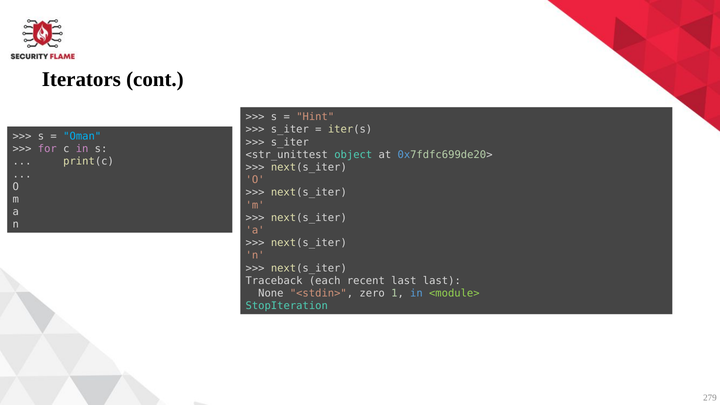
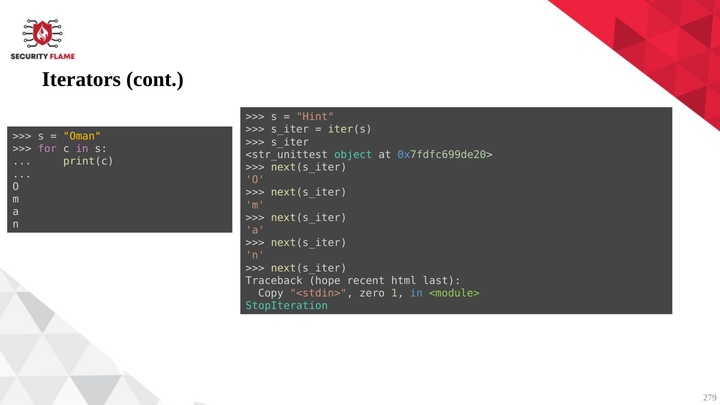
Oman colour: light blue -> yellow
each: each -> hope
recent last: last -> html
None: None -> Copy
